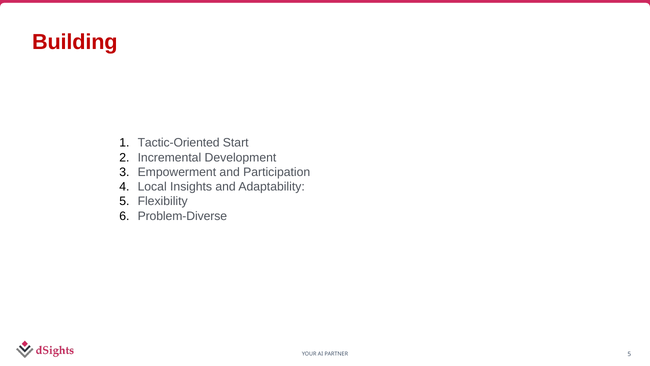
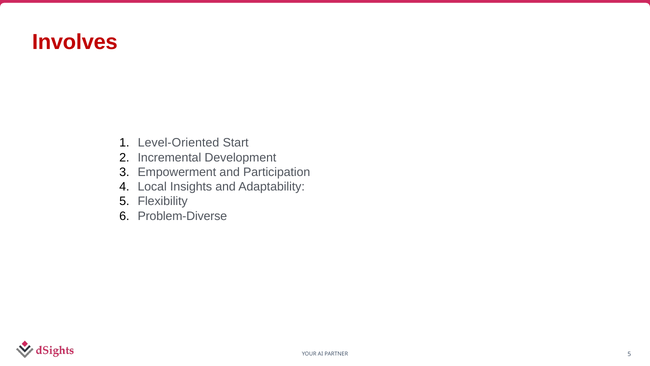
Building: Building -> Involves
Tactic-Oriented: Tactic-Oriented -> Level-Oriented
